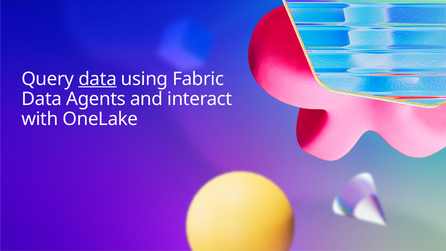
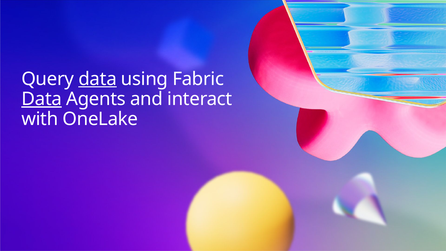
Data at (42, 99) underline: none -> present
